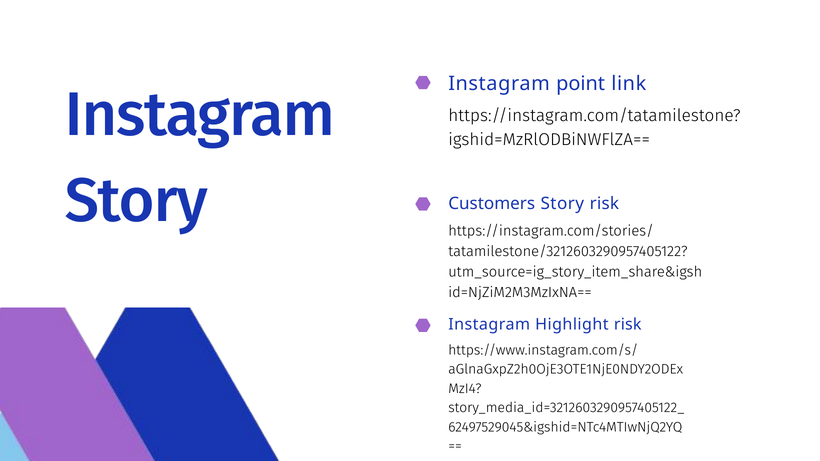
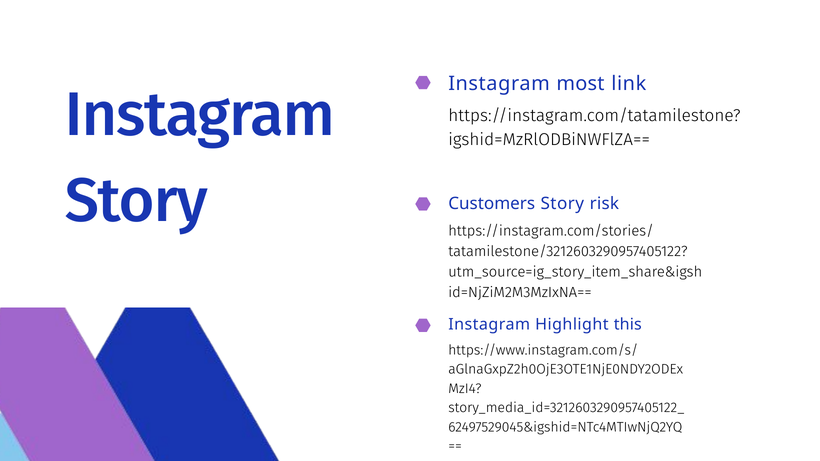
point: point -> most
Highlight risk: risk -> this
